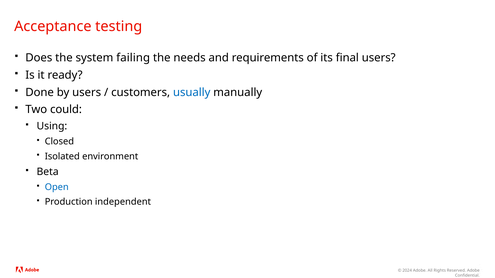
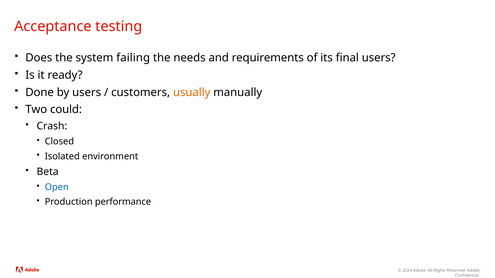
usually colour: blue -> orange
Using: Using -> Crash
independent: independent -> performance
